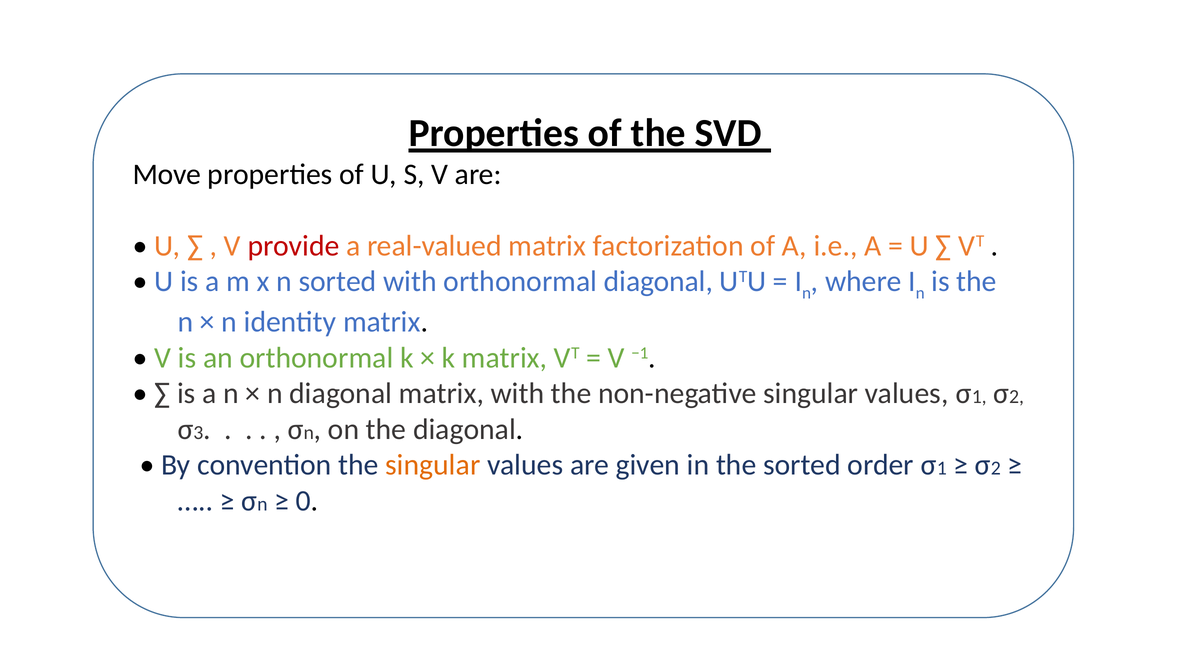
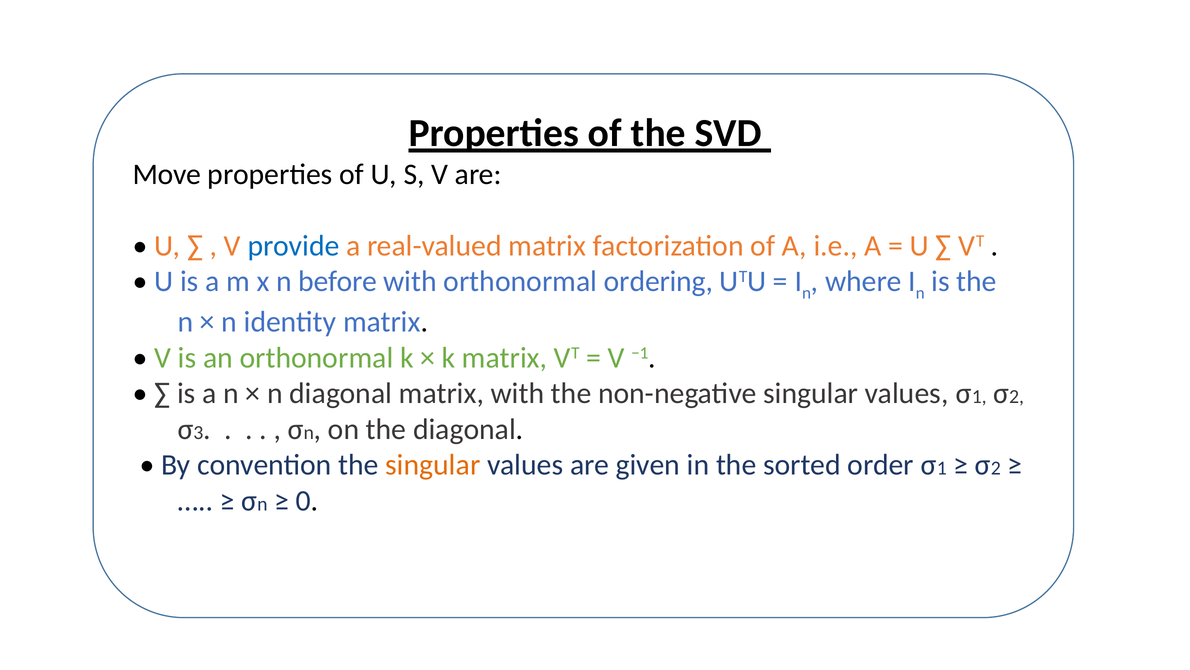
provide colour: red -> blue
n sorted: sorted -> before
orthonormal diagonal: diagonal -> ordering
